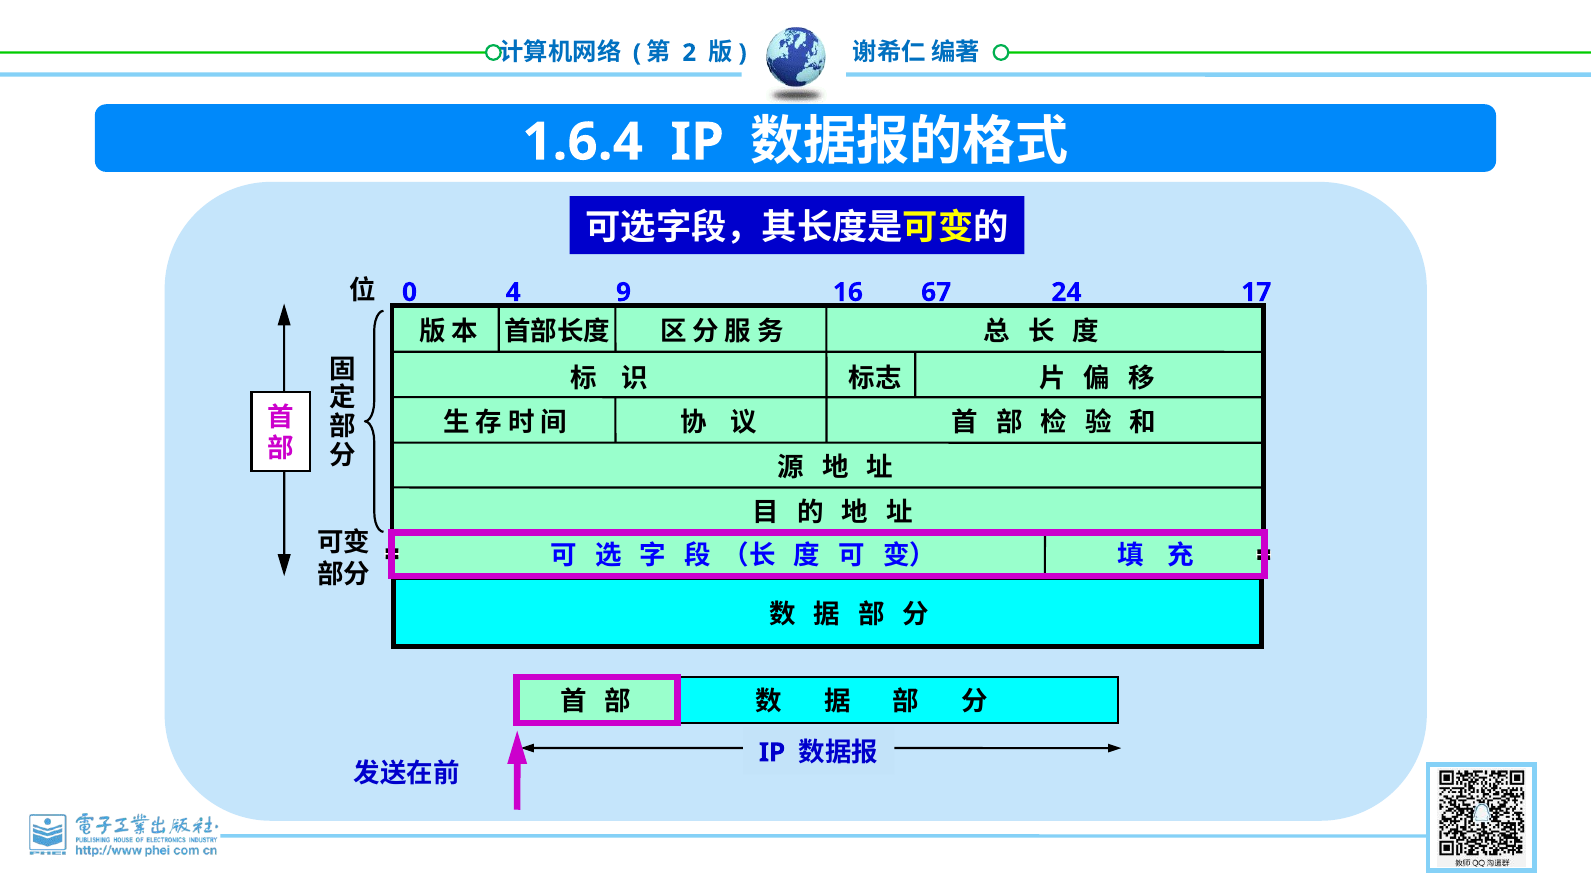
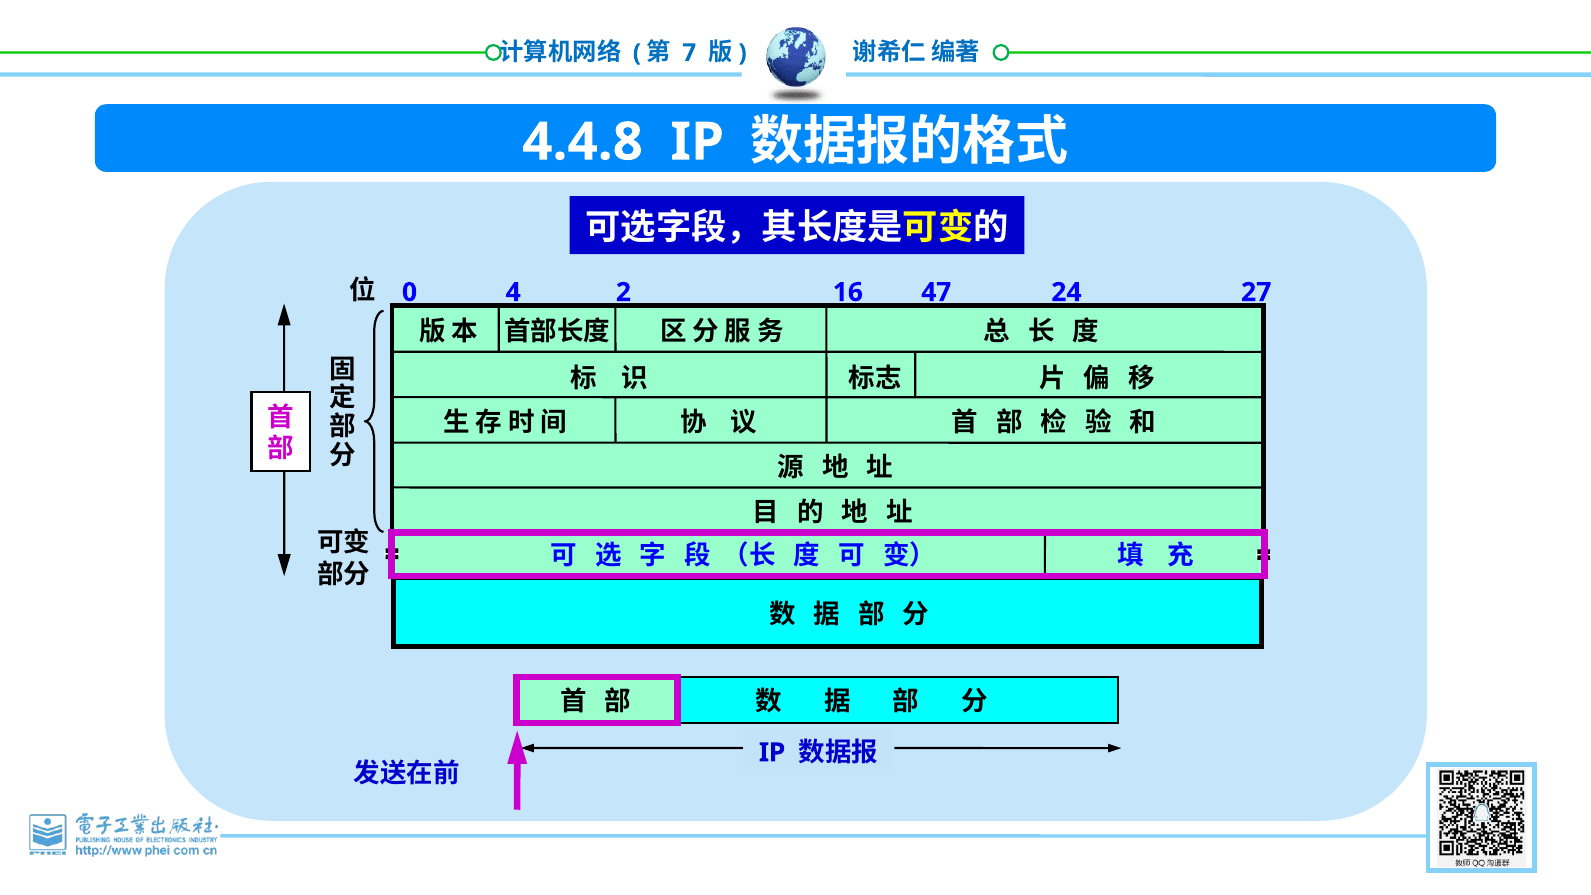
2: 2 -> 7
1.6.4: 1.6.4 -> 4.4.8
9: 9 -> 2
67: 67 -> 47
17: 17 -> 27
